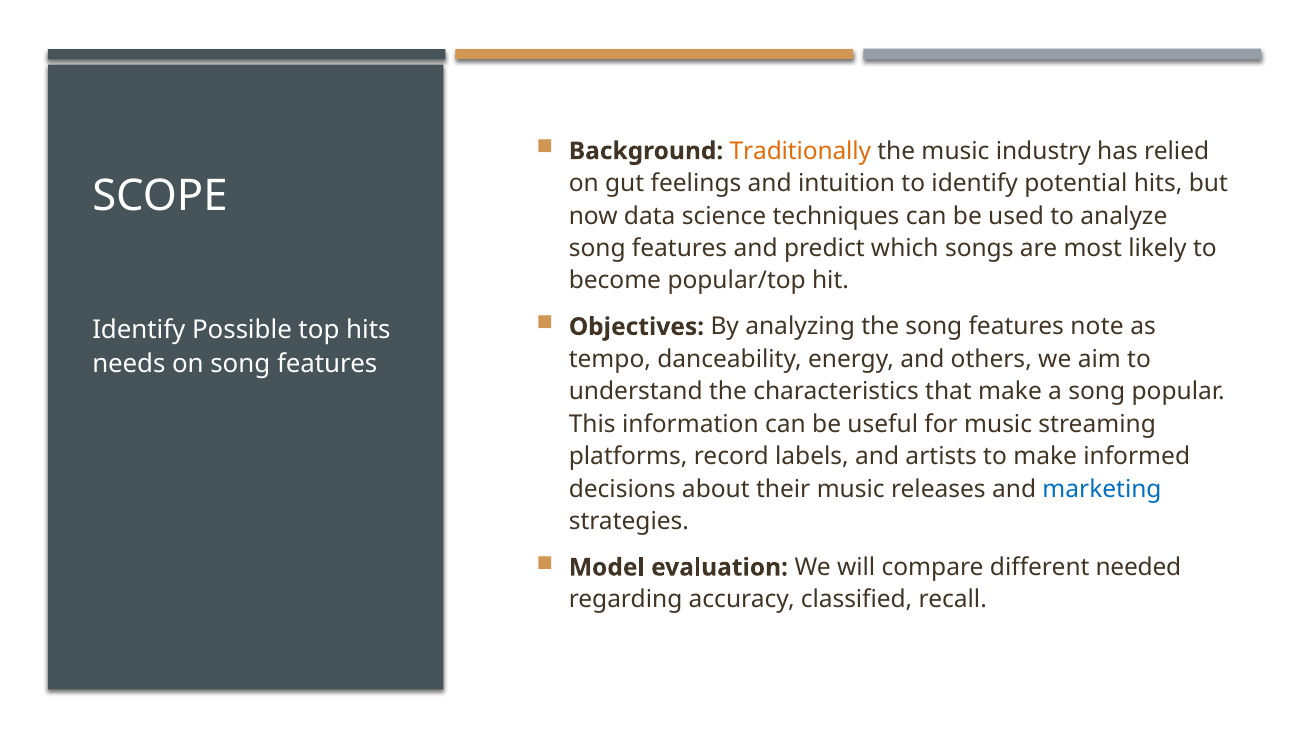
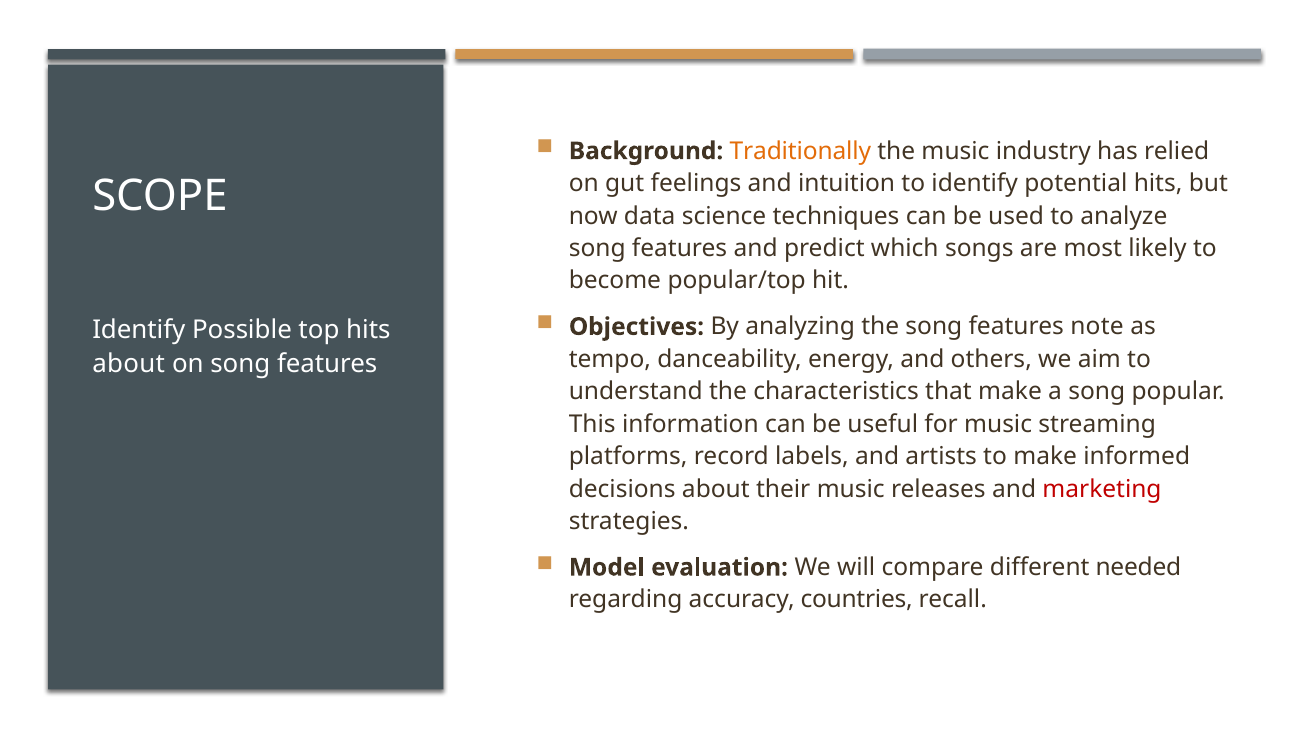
needs at (129, 364): needs -> about
marketing colour: blue -> red
classified: classified -> countries
